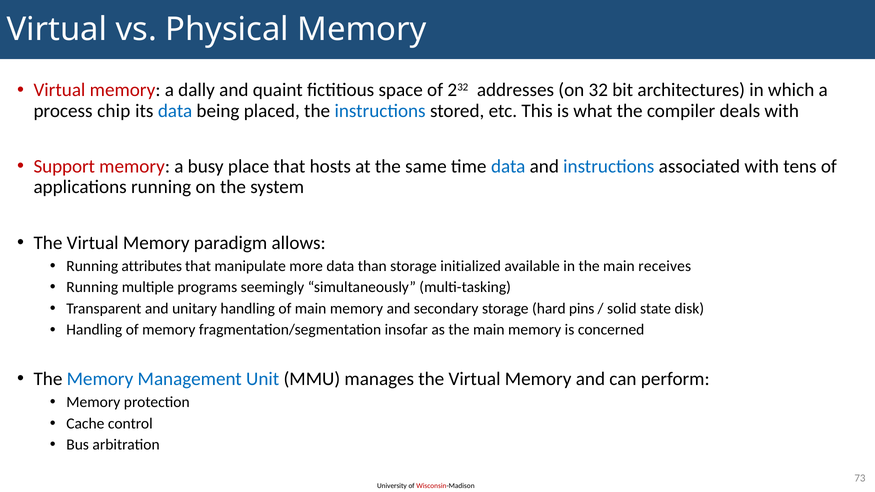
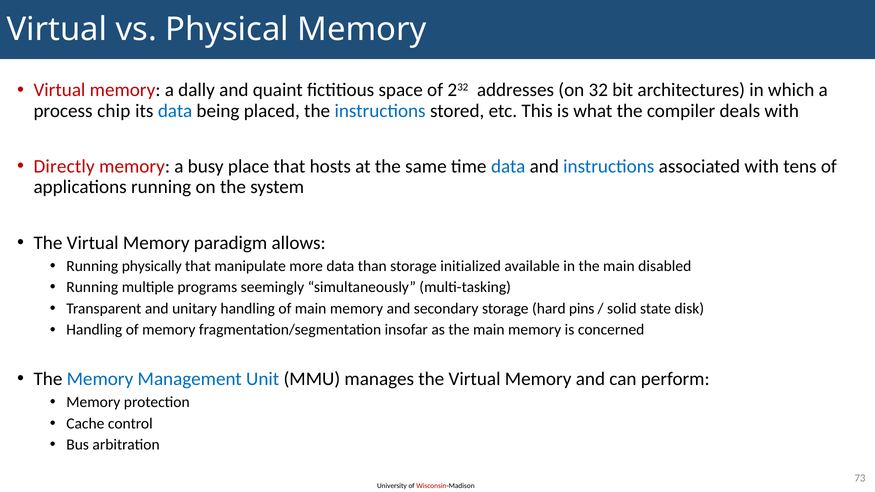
Support: Support -> Directly
attributes: attributes -> physically
receives: receives -> disabled
